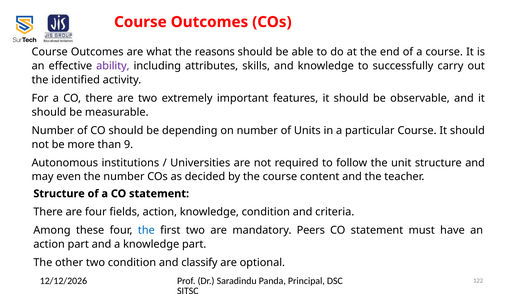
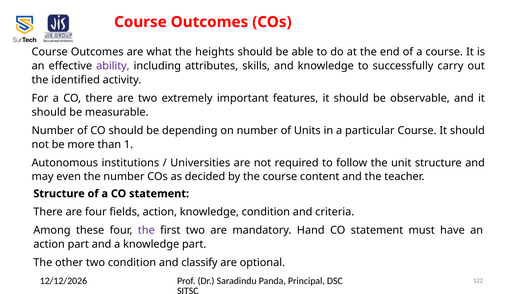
reasons: reasons -> heights
9: 9 -> 1
the at (146, 230) colour: blue -> purple
Peers: Peers -> Hand
